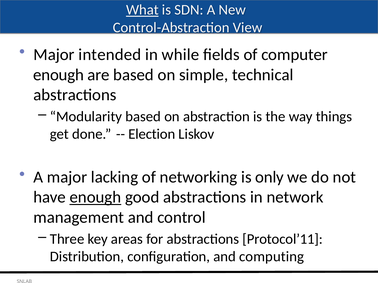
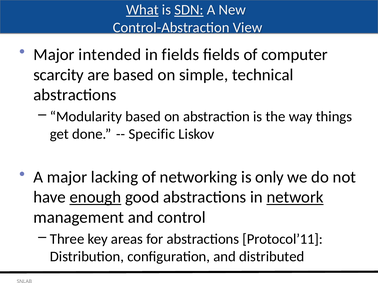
SDN underline: none -> present
in while: while -> fields
enough at (59, 75): enough -> scarcity
Election: Election -> Specific
network underline: none -> present
computing: computing -> distributed
